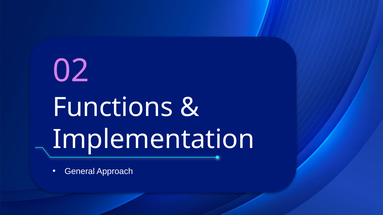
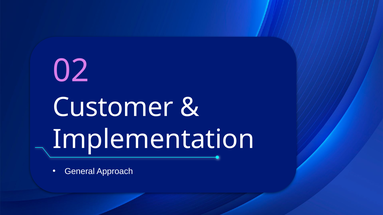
Functions: Functions -> Customer
